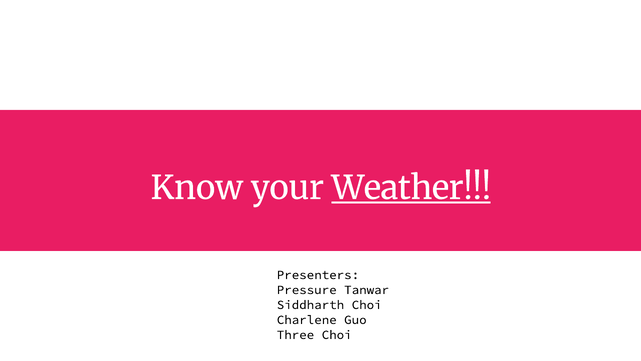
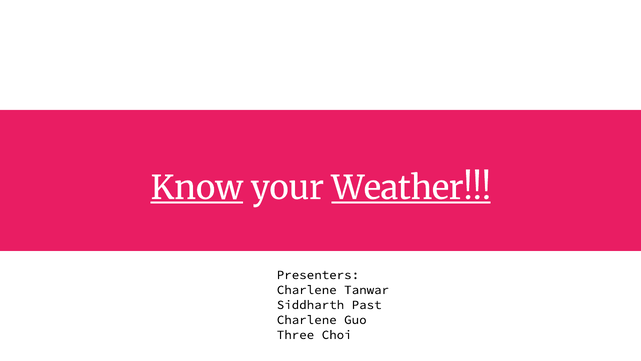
Know underline: none -> present
Pressure at (307, 290): Pressure -> Charlene
Siddharth Choi: Choi -> Past
